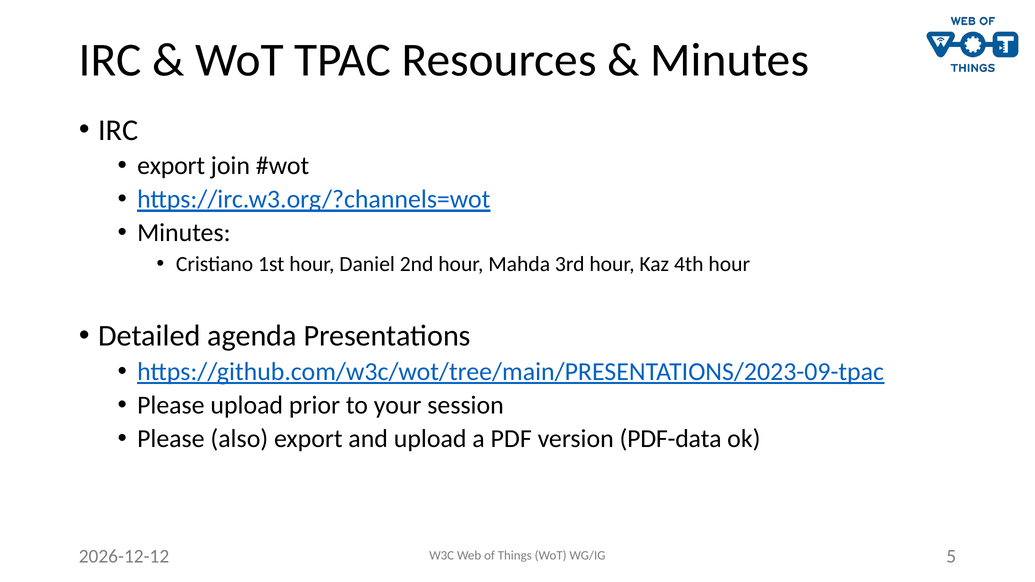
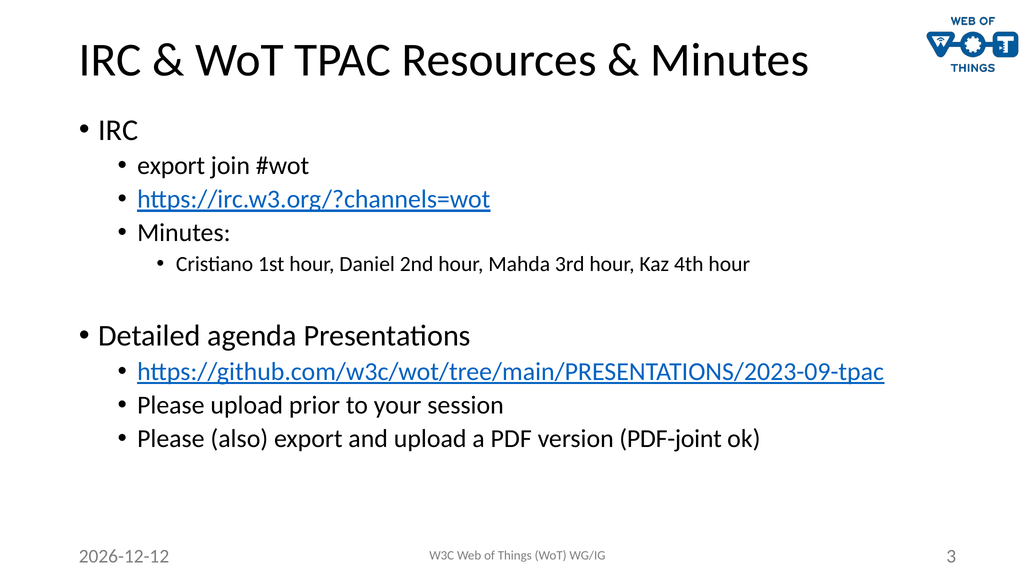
PDF-data: PDF-data -> PDF-joint
5: 5 -> 3
